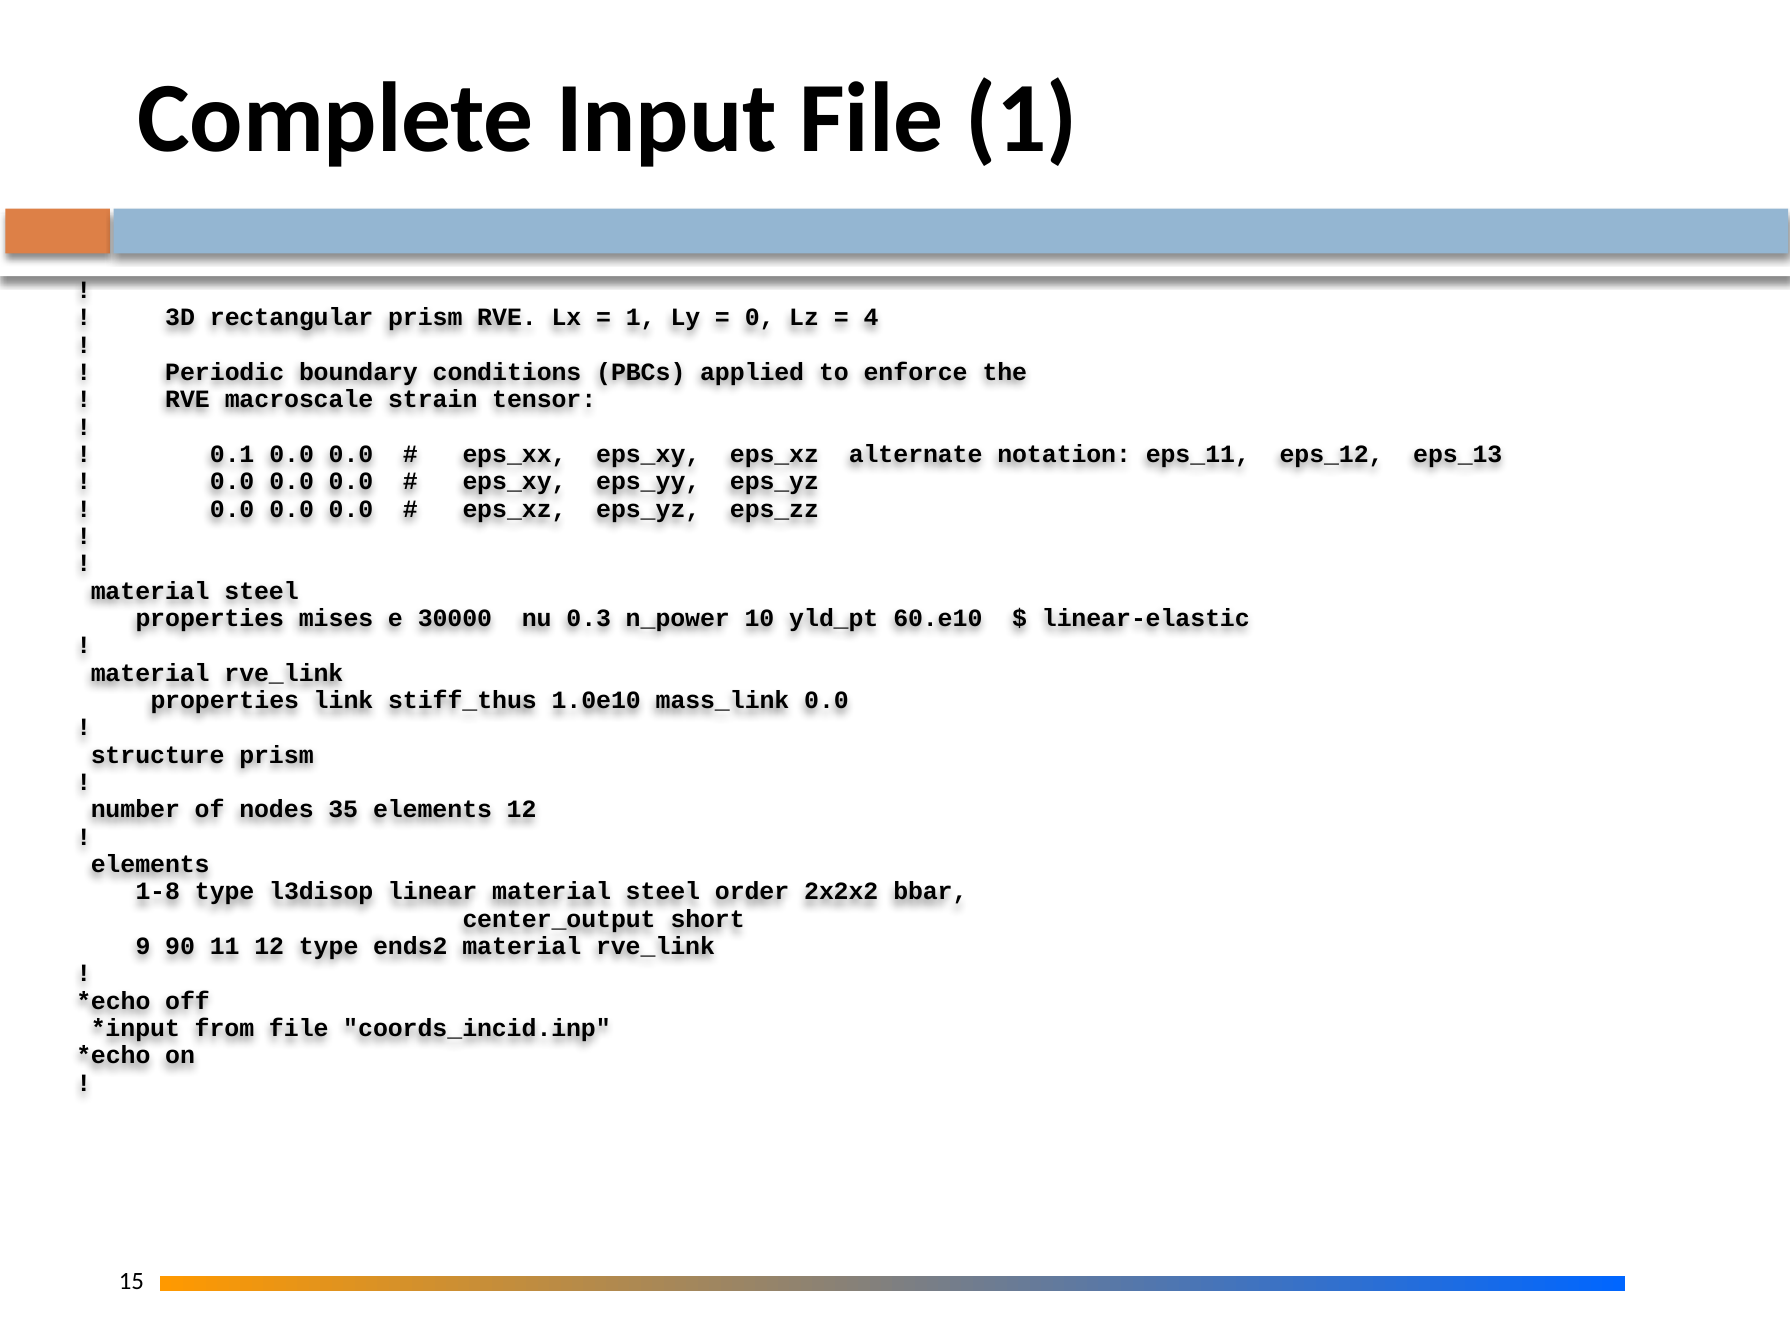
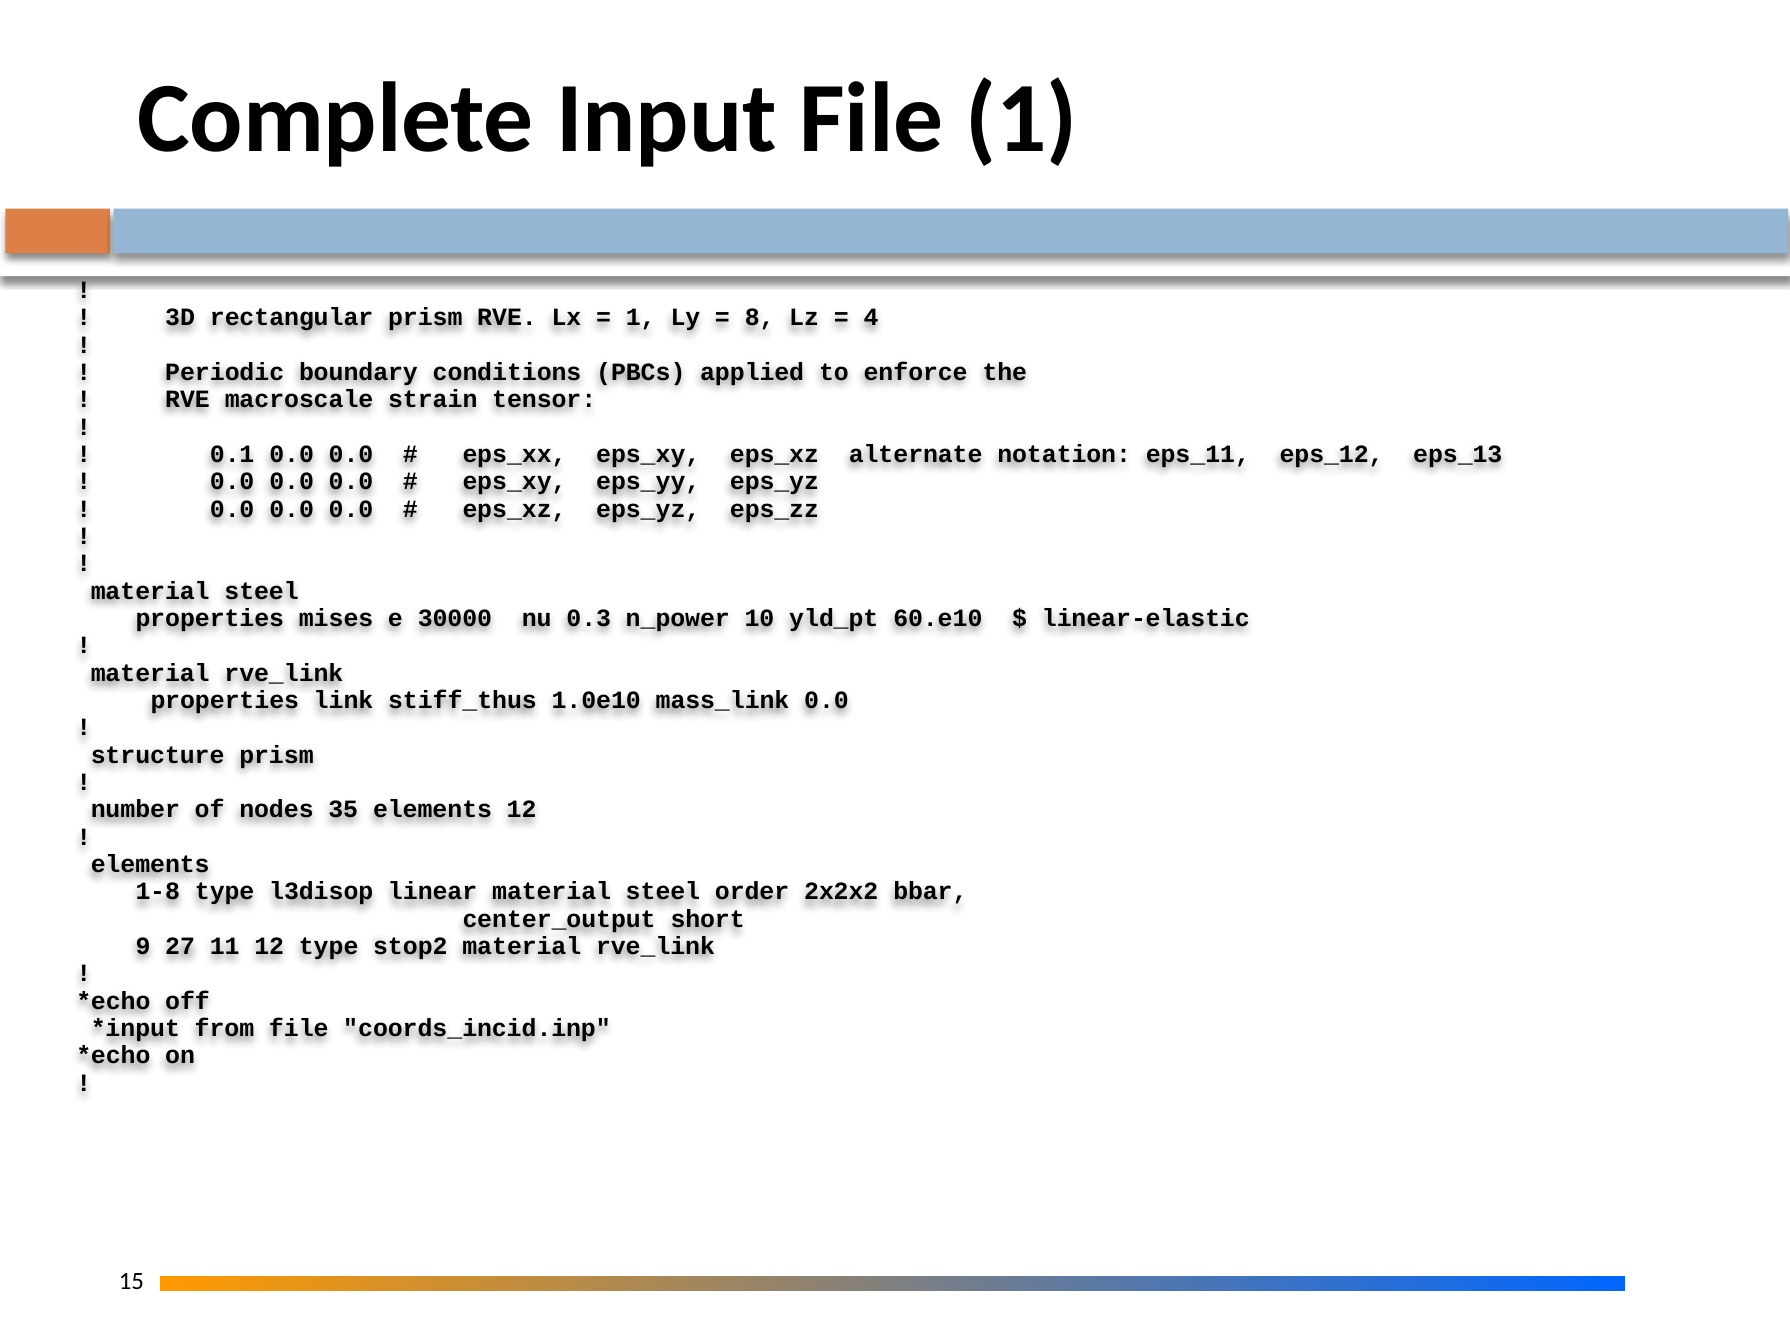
0: 0 -> 8
90: 90 -> 27
ends2: ends2 -> stop2
